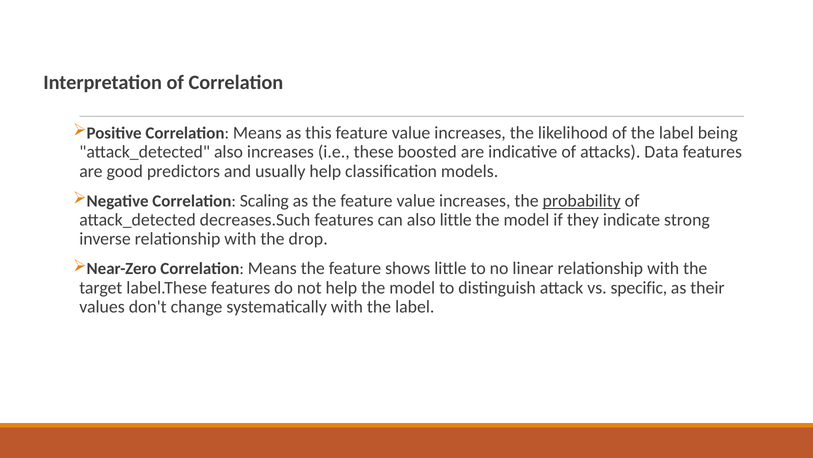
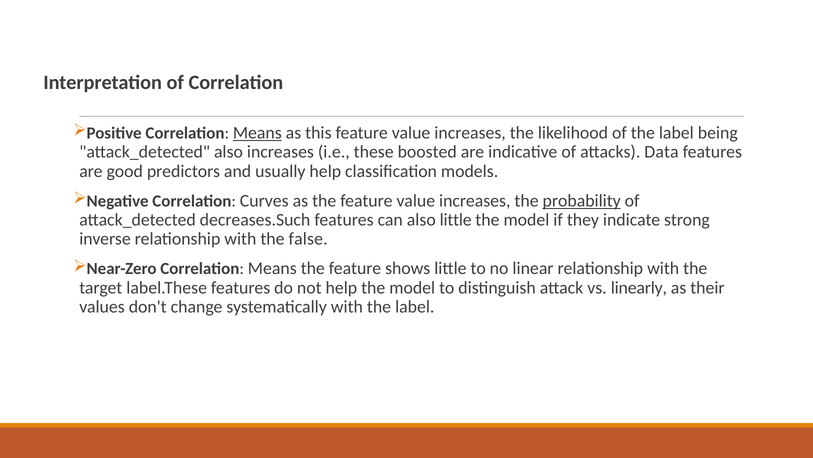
Means at (257, 133) underline: none -> present
Scaling: Scaling -> Curves
drop: drop -> false
specific: specific -> linearly
